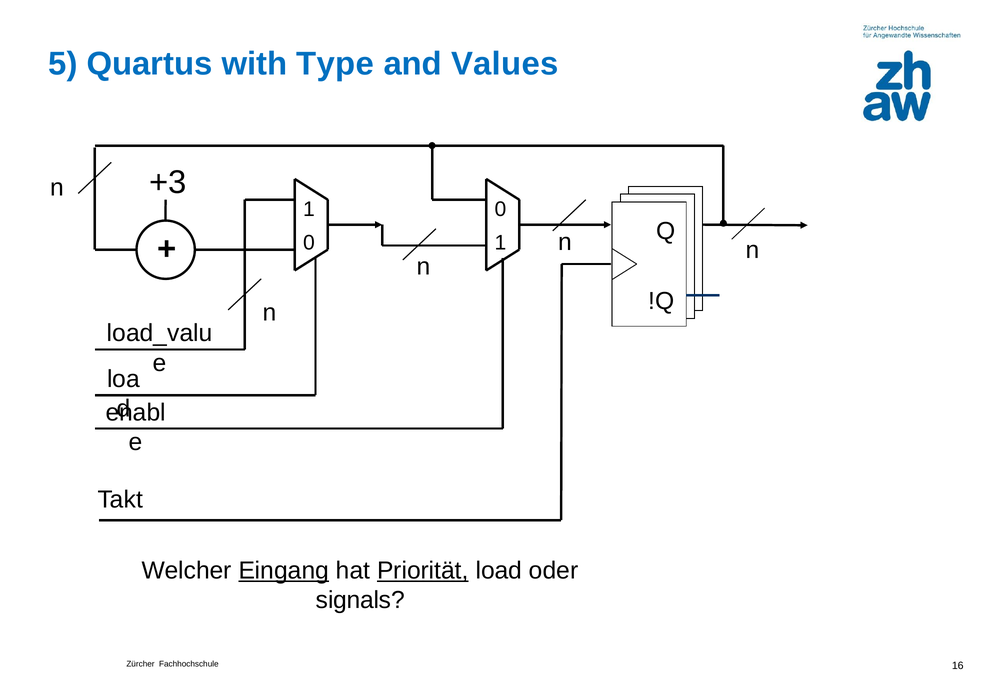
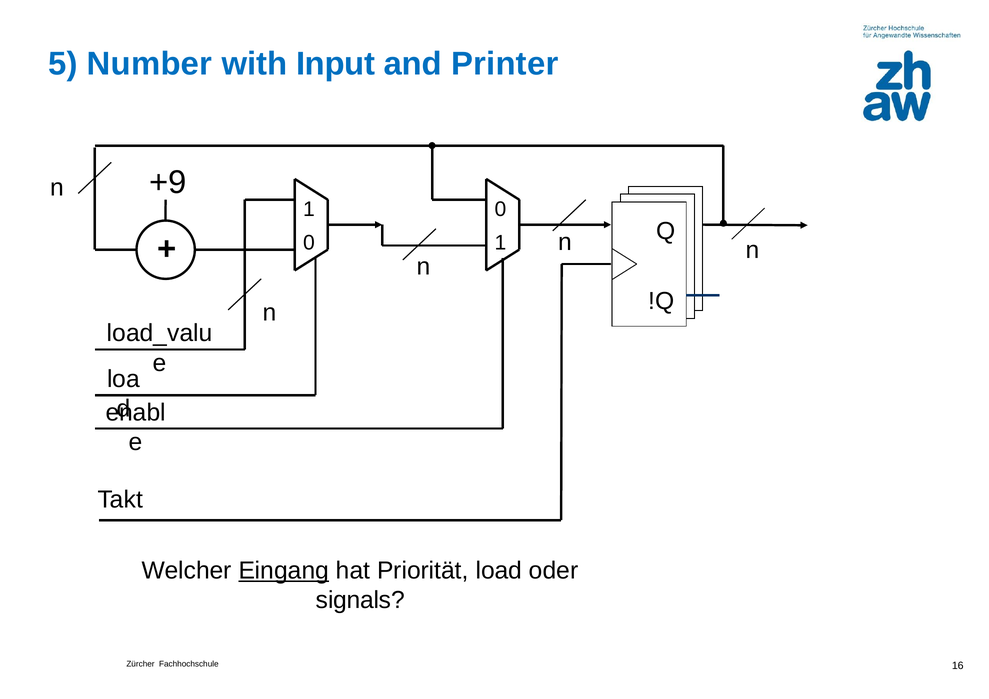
Quartus: Quartus -> Number
Type: Type -> Input
Values: Values -> Printer
+3: +3 -> +9
Priorität underline: present -> none
